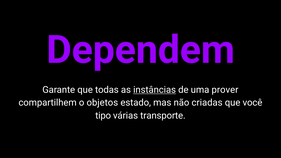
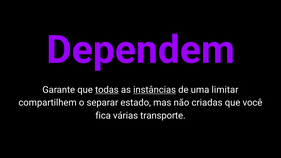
todas underline: none -> present
prover: prover -> limitar
objetos: objetos -> separar
tipo: tipo -> fica
